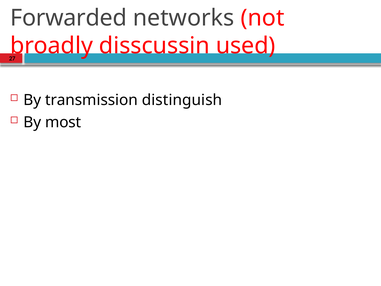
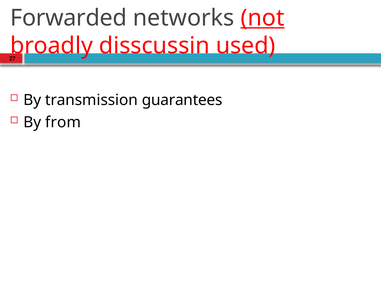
not underline: none -> present
distinguish: distinguish -> guarantees
most: most -> from
